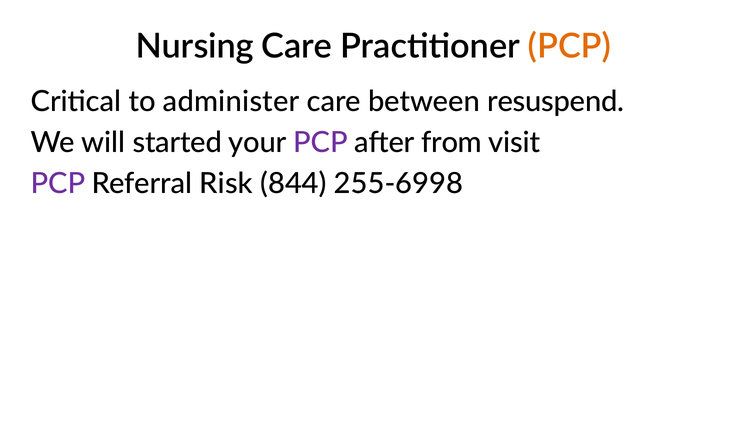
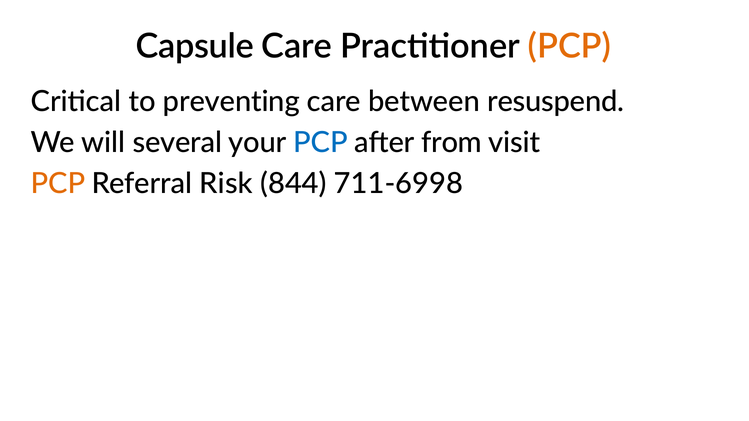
Nursing: Nursing -> Capsule
administer: administer -> preventing
started: started -> several
PCP at (321, 143) colour: purple -> blue
PCP at (58, 184) colour: purple -> orange
255-6998: 255-6998 -> 711-6998
